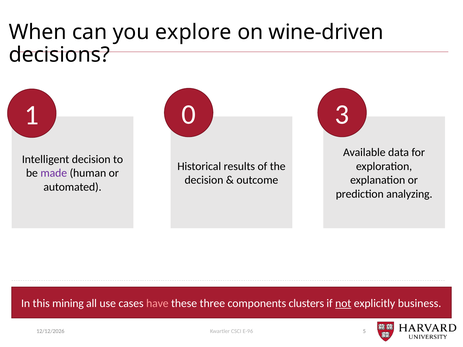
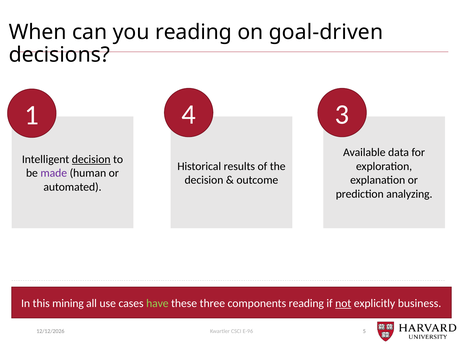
you explore: explore -> reading
wine-driven: wine-driven -> goal-driven
0: 0 -> 4
decision at (91, 159) underline: none -> present
have colour: pink -> light green
components clusters: clusters -> reading
